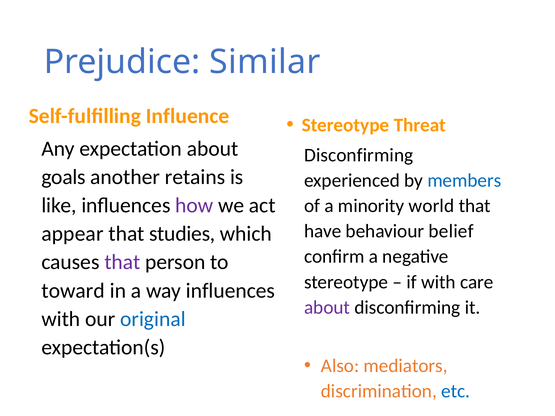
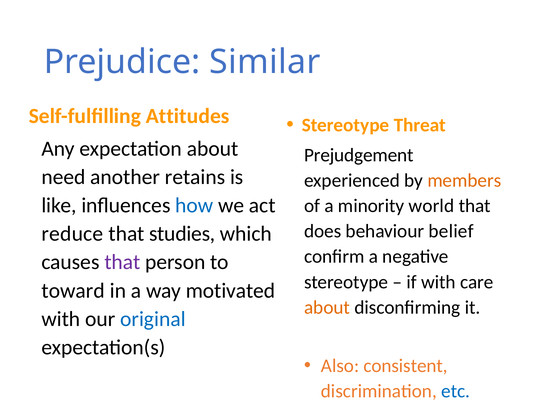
Influence: Influence -> Attitudes
Disconfirming at (359, 155): Disconfirming -> Prejudgement
goals: goals -> need
members colour: blue -> orange
how colour: purple -> blue
have: have -> does
appear: appear -> reduce
way influences: influences -> motivated
about at (327, 308) colour: purple -> orange
mediators: mediators -> consistent
